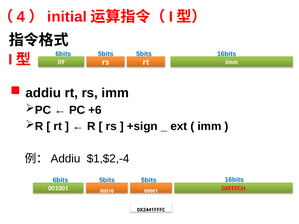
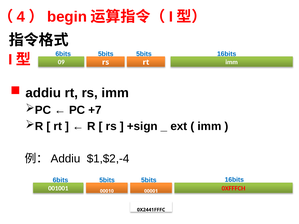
initial: initial -> begin
+6: +6 -> +7
